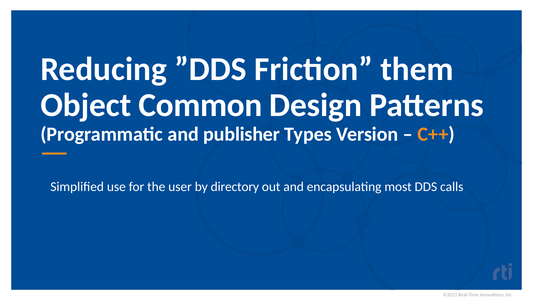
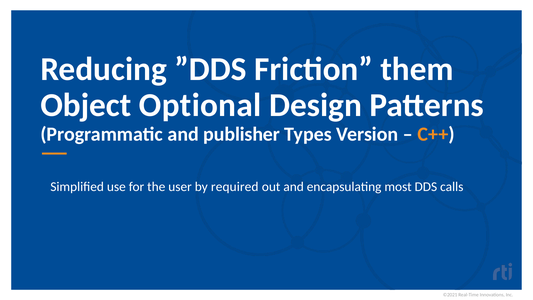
Common: Common -> Optional
directory: directory -> required
